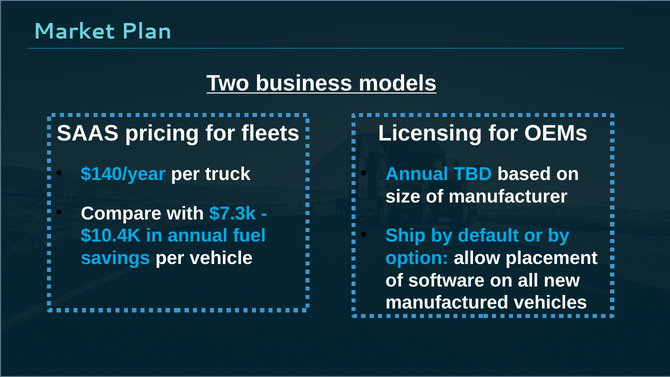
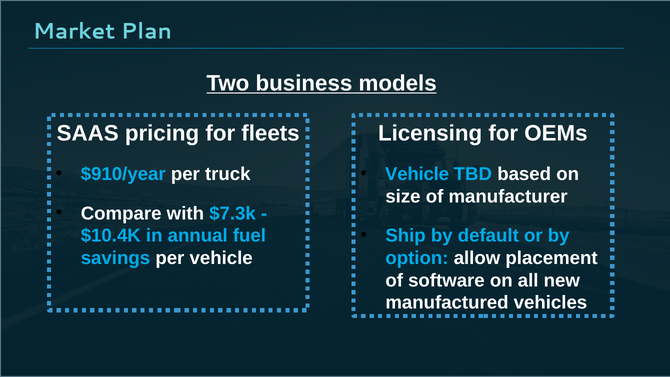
$140/year: $140/year -> $910/year
Annual at (417, 174): Annual -> Vehicle
